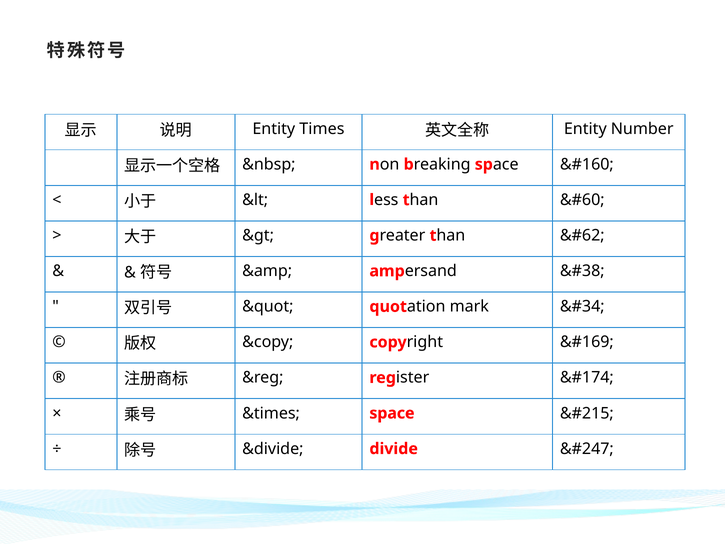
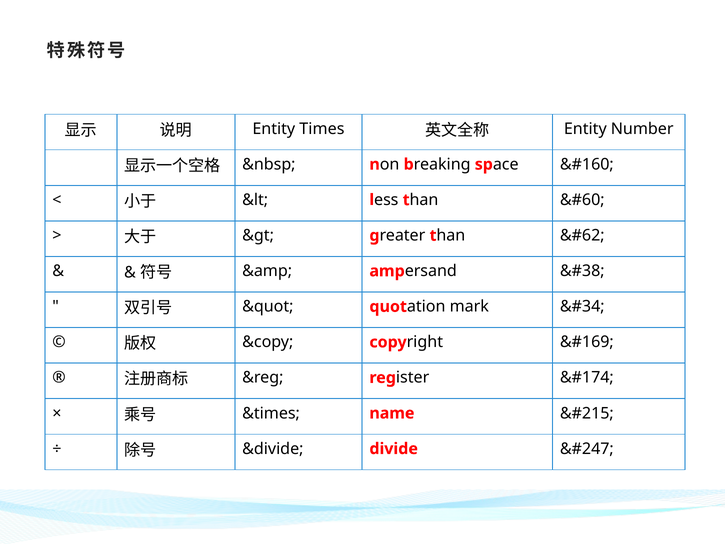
&times space: space -> name
